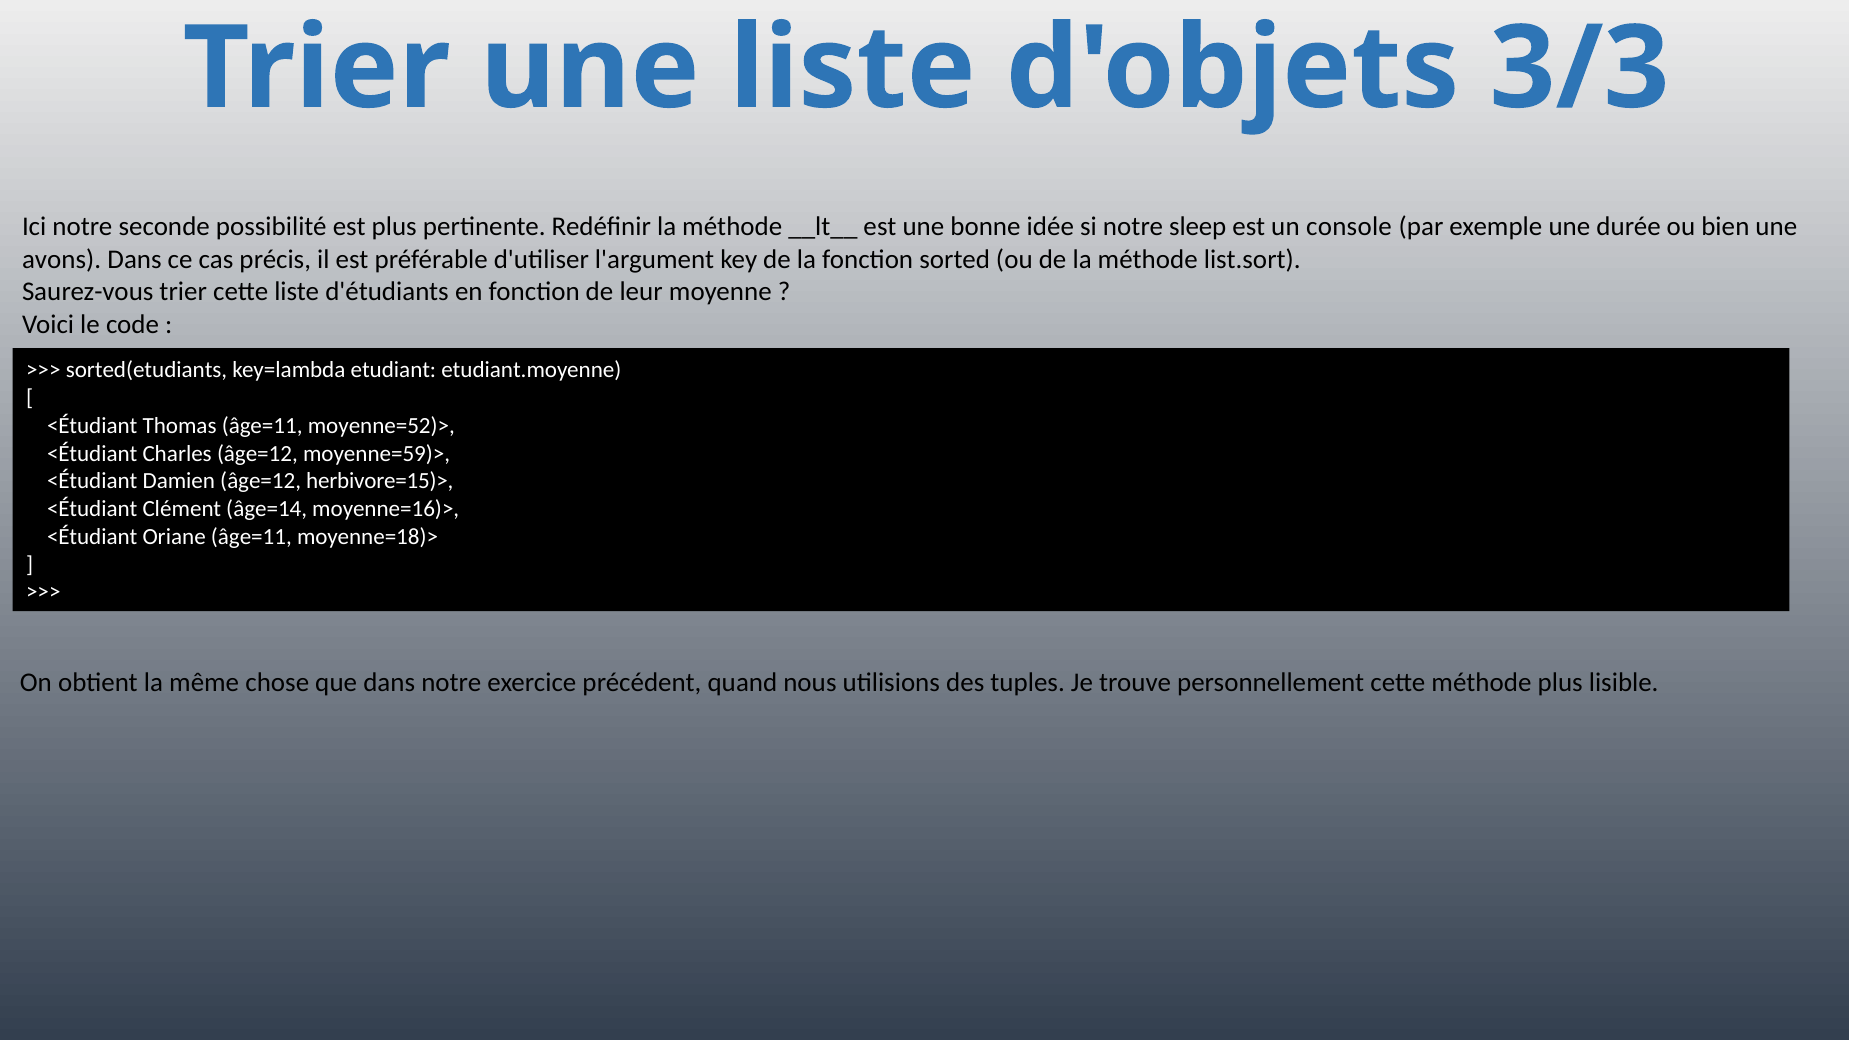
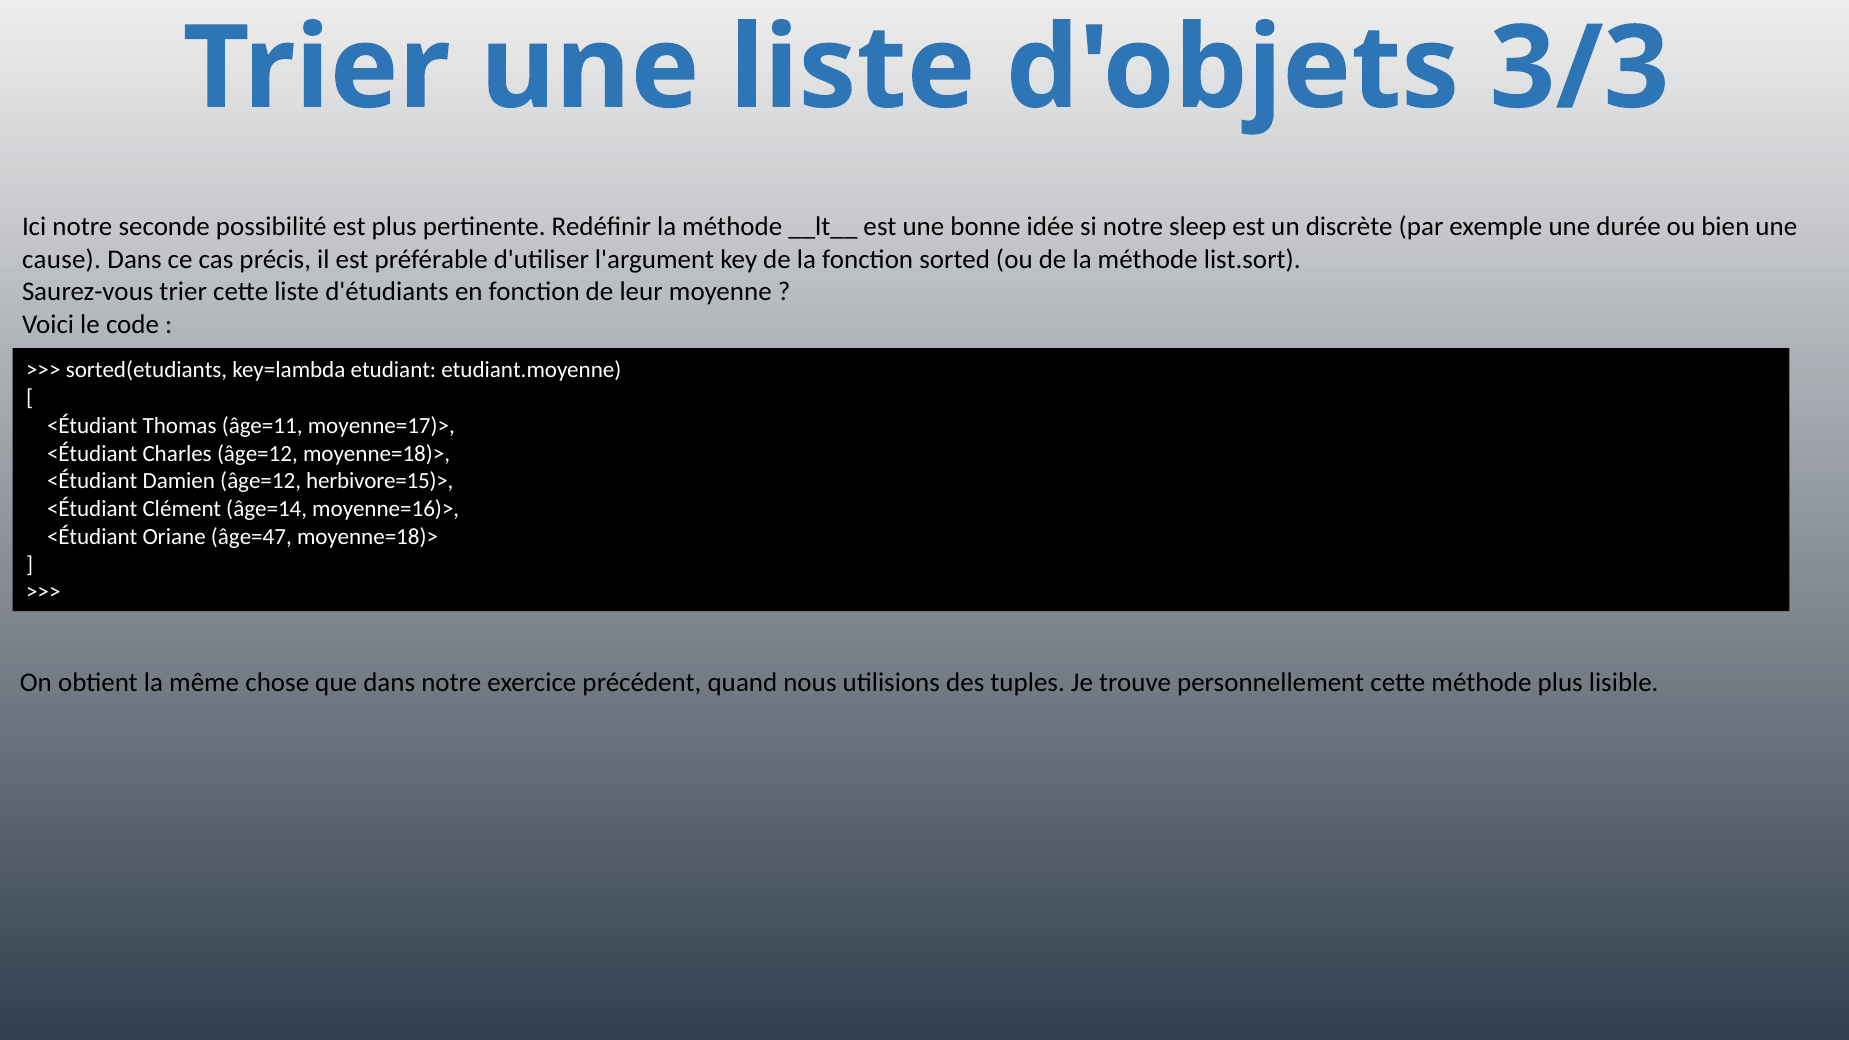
console: console -> discrète
avons: avons -> cause
moyenne=52)>: moyenne=52)> -> moyenne=17)>
âge=12 moyenne=59)>: moyenne=59)> -> moyenne=18)>
Oriane âge=11: âge=11 -> âge=47
